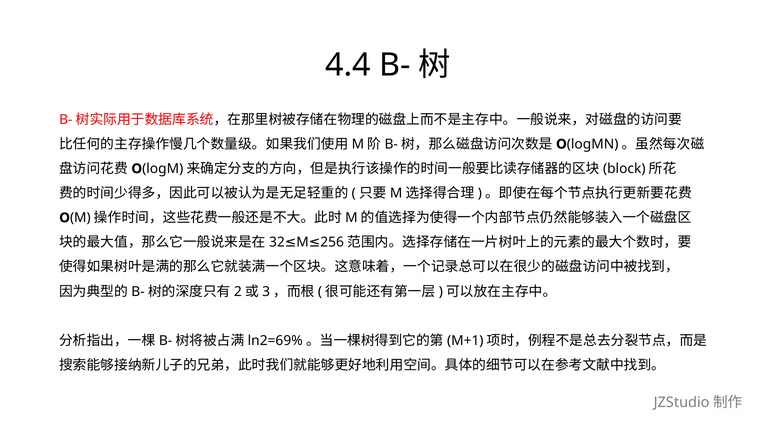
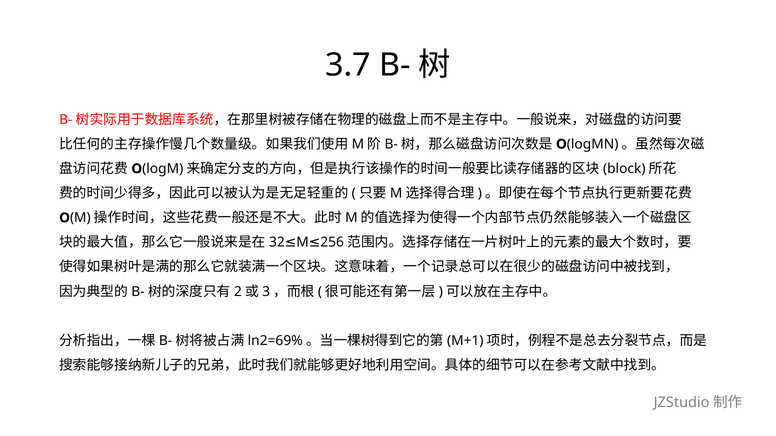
4.4: 4.4 -> 3.7
